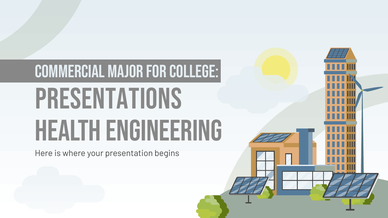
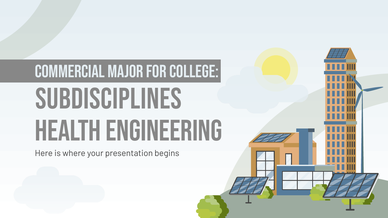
PRESENTATIONS: PRESENTATIONS -> SUBDISCIPLINES
